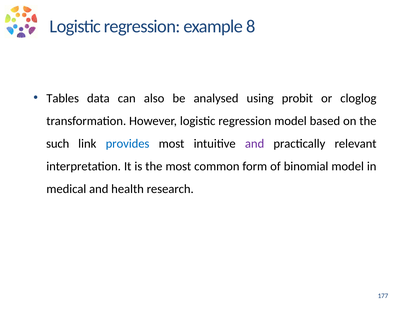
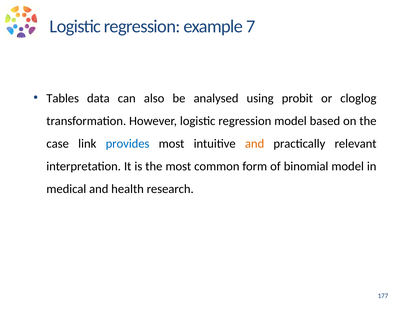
8: 8 -> 7
such: such -> case
and at (255, 143) colour: purple -> orange
